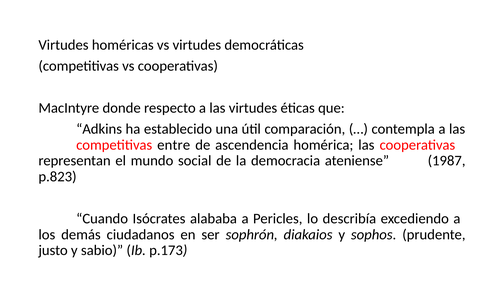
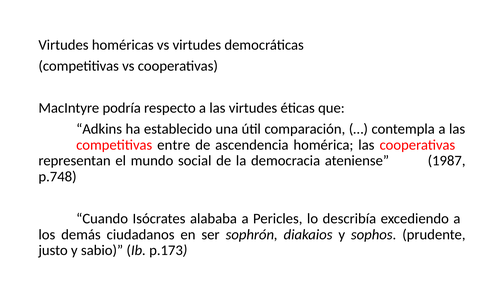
donde: donde -> podría
p.823: p.823 -> p.748
